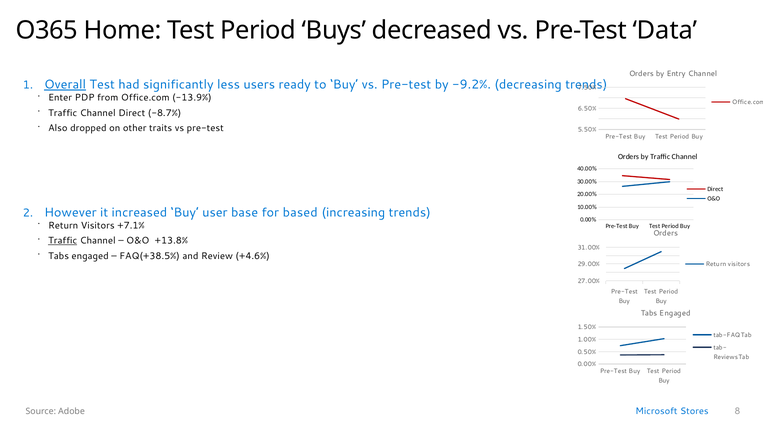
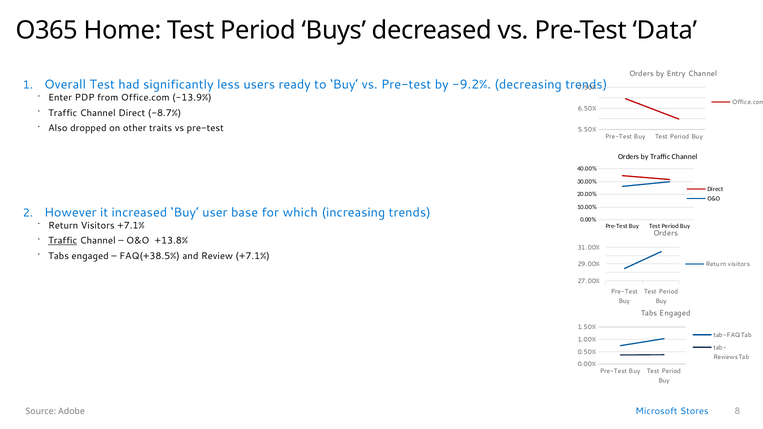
Overall underline: present -> none
based: based -> which
Review +4.6%: +4.6% -> +7.1%
